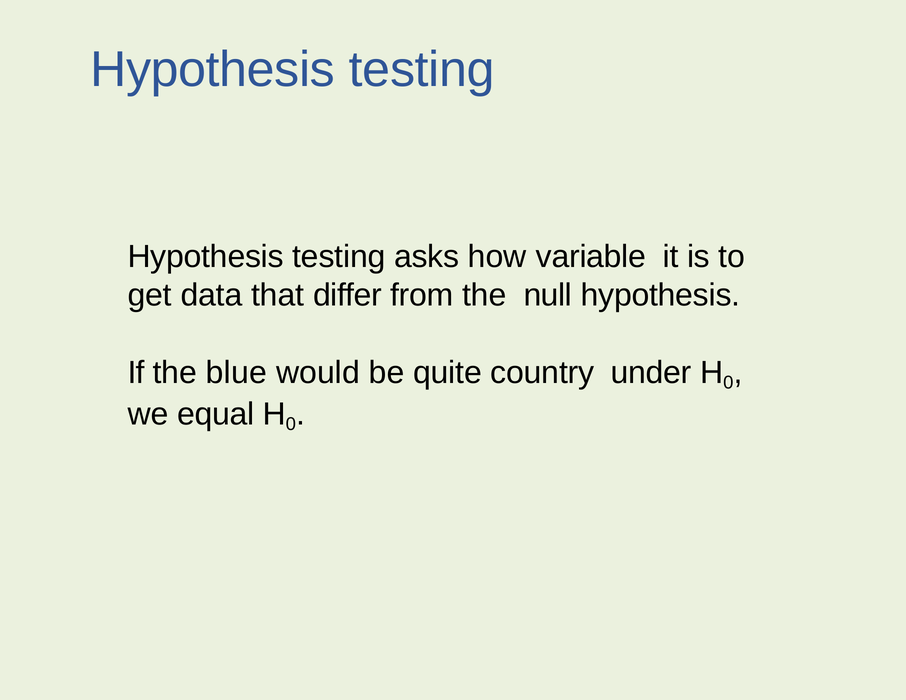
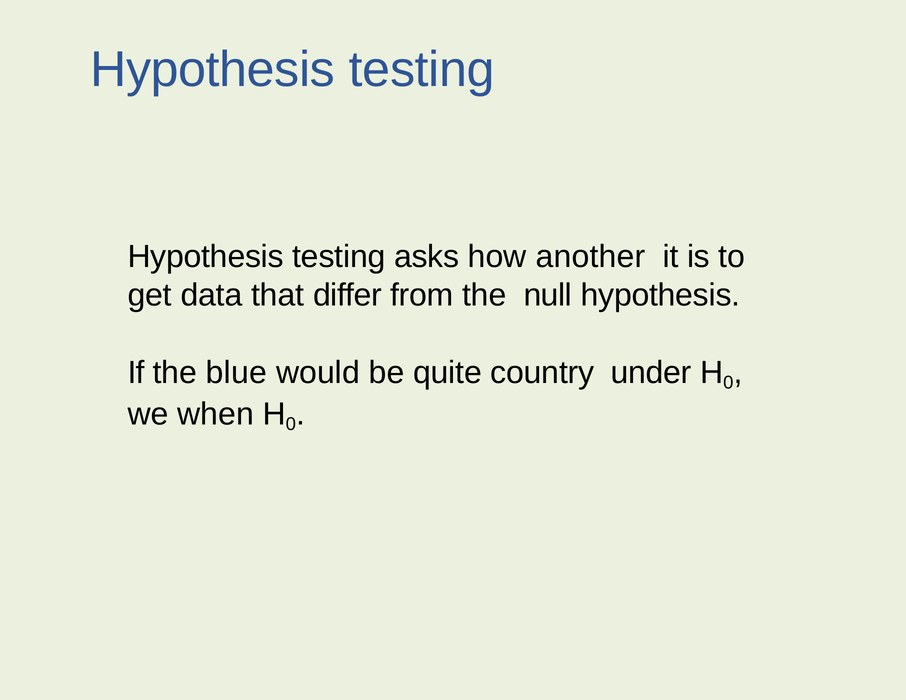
variable: variable -> another
equal: equal -> when
